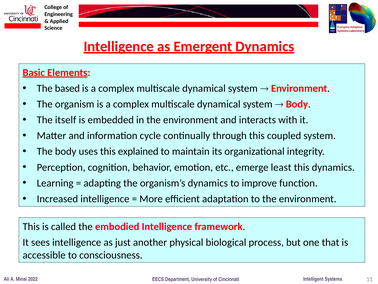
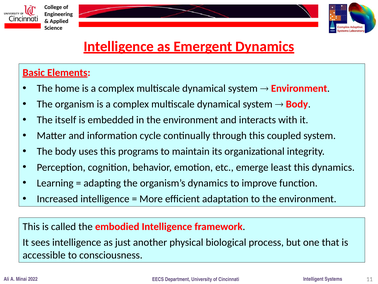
based: based -> home
explained: explained -> programs
